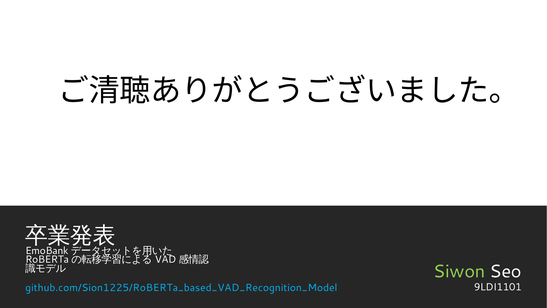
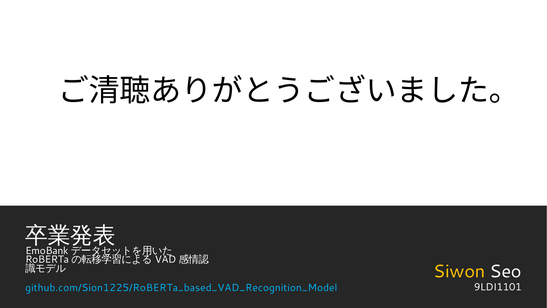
Siwon colour: light green -> yellow
